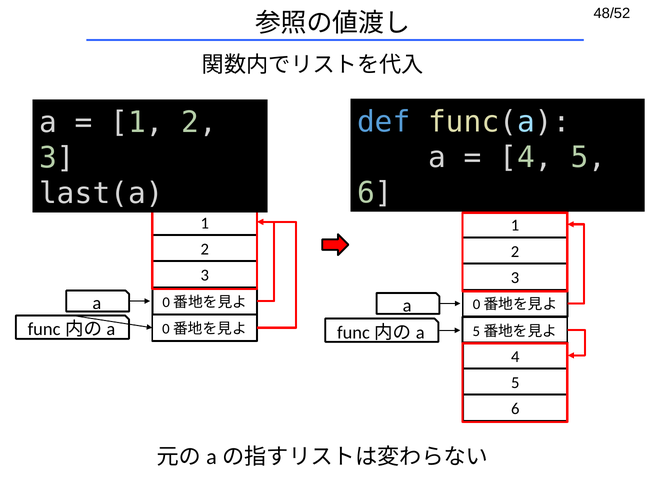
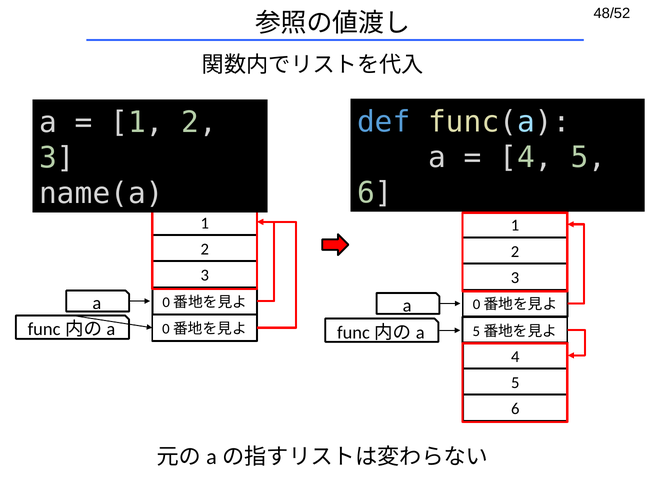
last(a: last(a -> name(a
